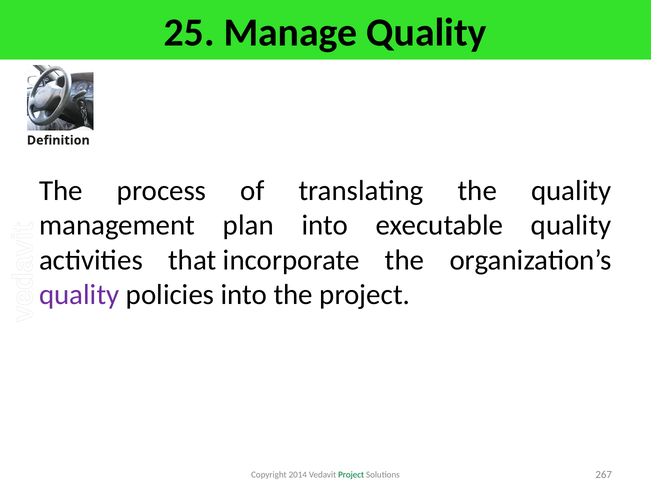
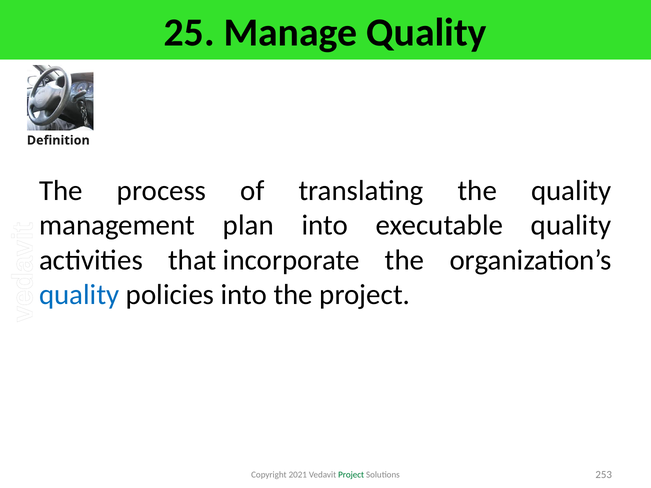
quality at (79, 295) colour: purple -> blue
2014: 2014 -> 2021
267: 267 -> 253
